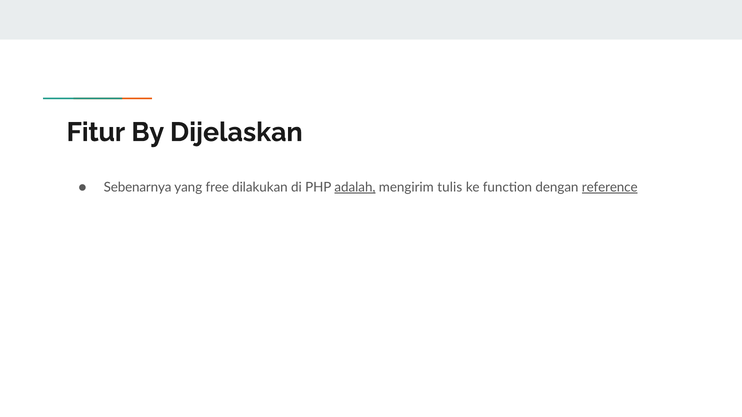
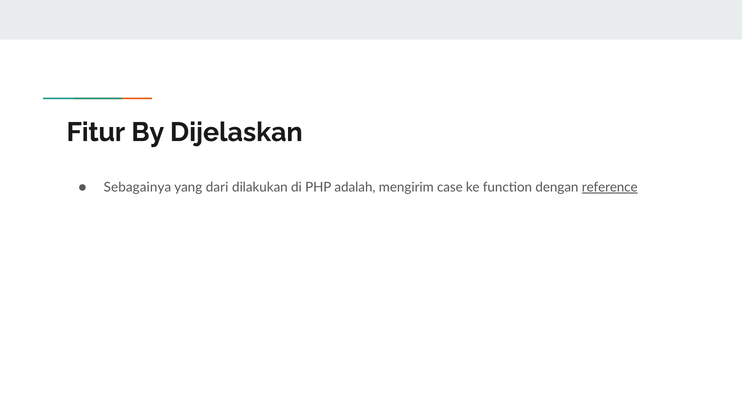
Sebenarnya: Sebenarnya -> Sebagainya
free: free -> dari
adalah underline: present -> none
tulis: tulis -> case
